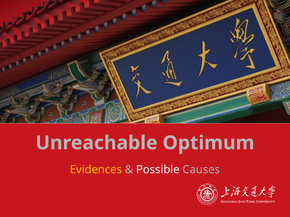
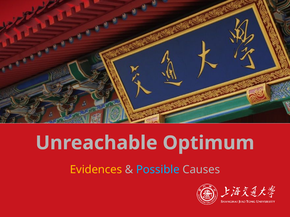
Possible colour: white -> light blue
